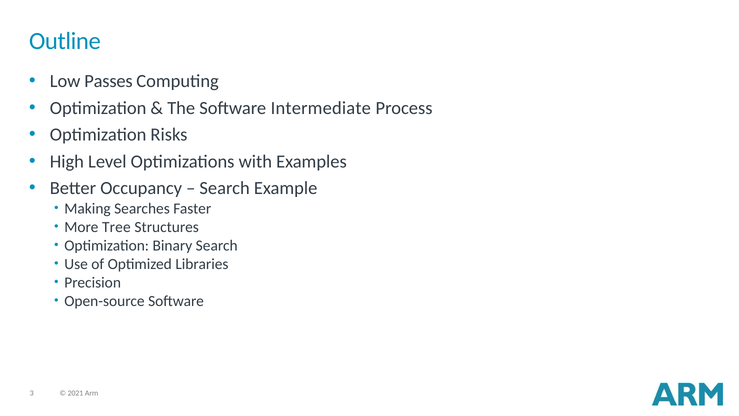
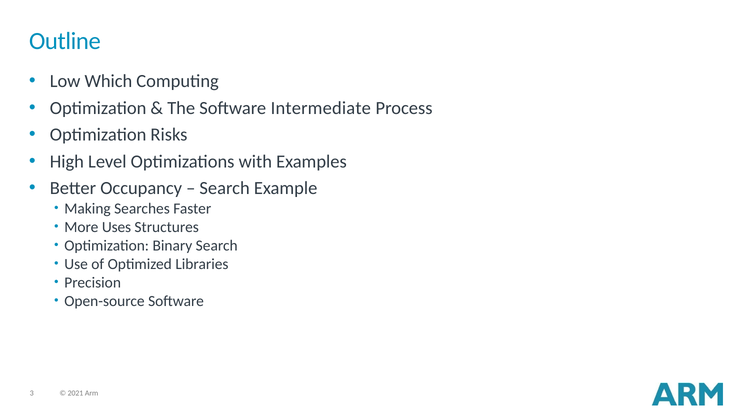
Passes: Passes -> Which
Tree: Tree -> Uses
